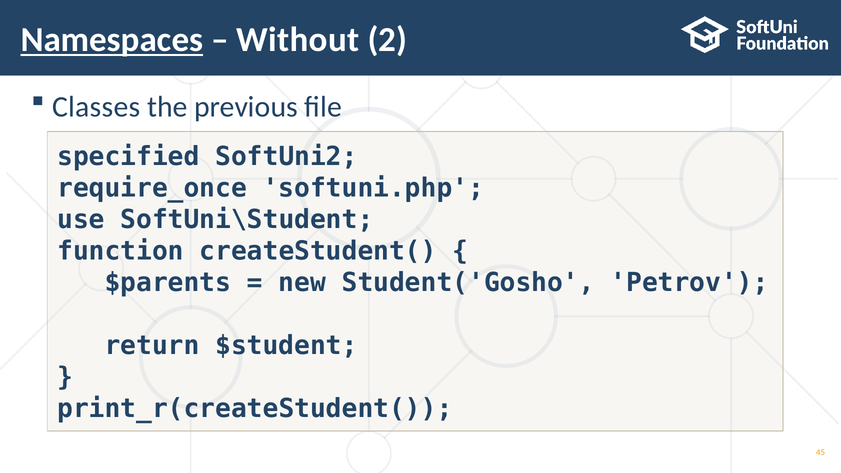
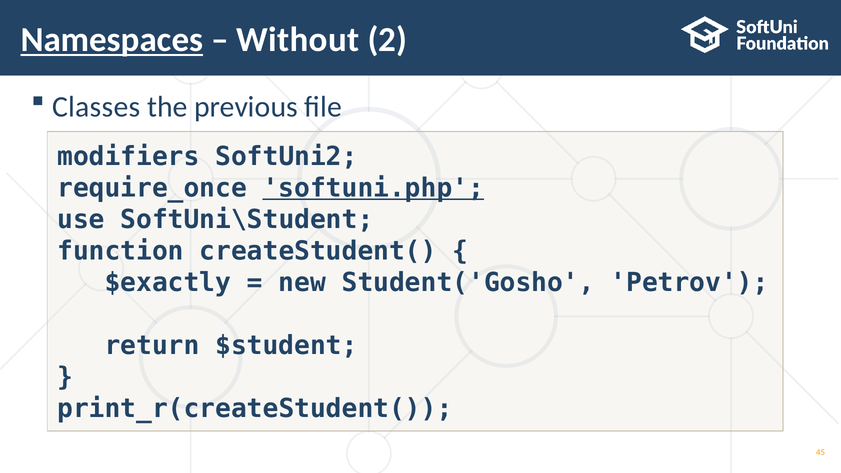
specified: specified -> modifiers
softuni.php underline: none -> present
$parents: $parents -> $exactly
